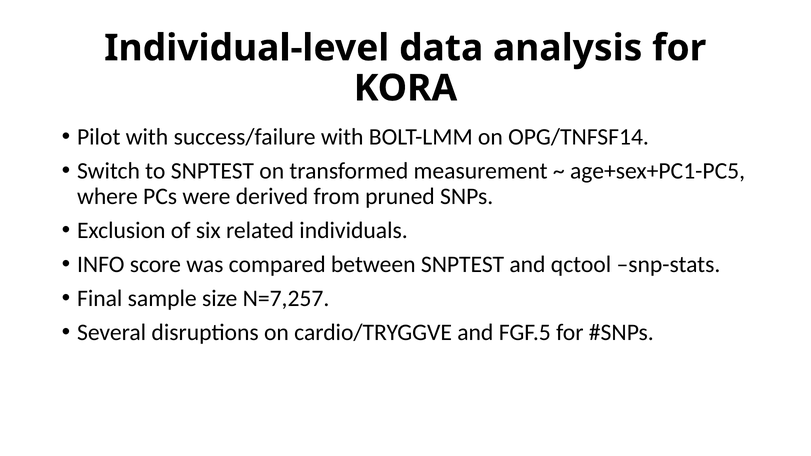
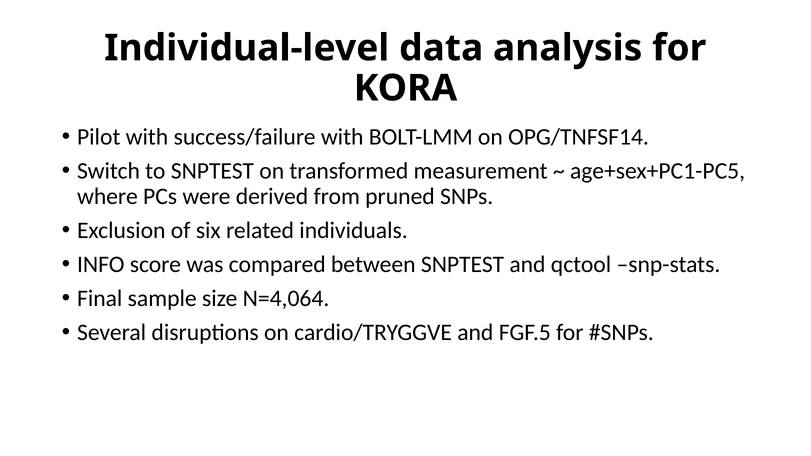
N=7,257: N=7,257 -> N=4,064
